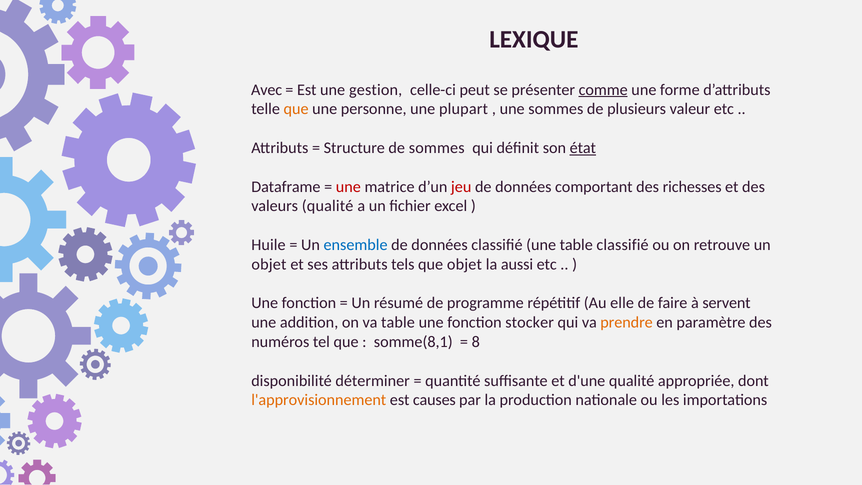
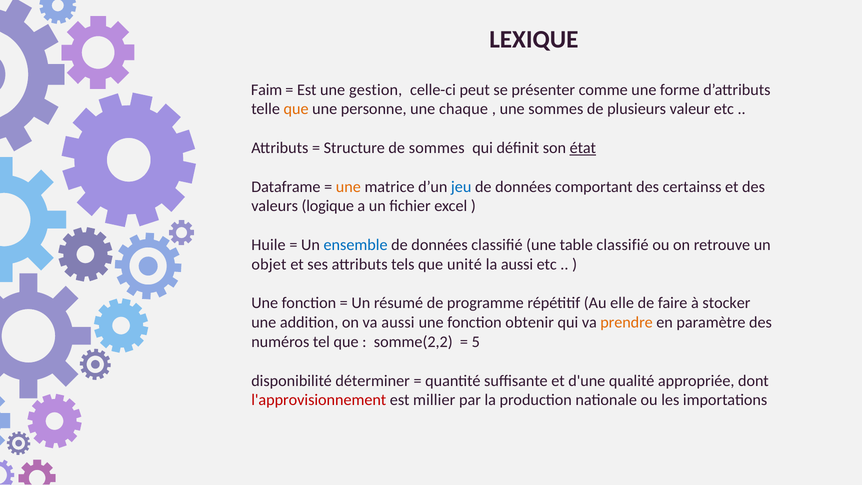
Avec: Avec -> Faim
comme underline: present -> none
plupart: plupart -> chaque
une at (348, 187) colour: red -> orange
jeu colour: red -> blue
richesses: richesses -> certainss
valeurs qualité: qualité -> logique
que objet: objet -> unité
servent: servent -> stocker
va table: table -> aussi
stocker: stocker -> obtenir
somme(8,1: somme(8,1 -> somme(2,2
8: 8 -> 5
l'approvisionnement colour: orange -> red
causes: causes -> millier
